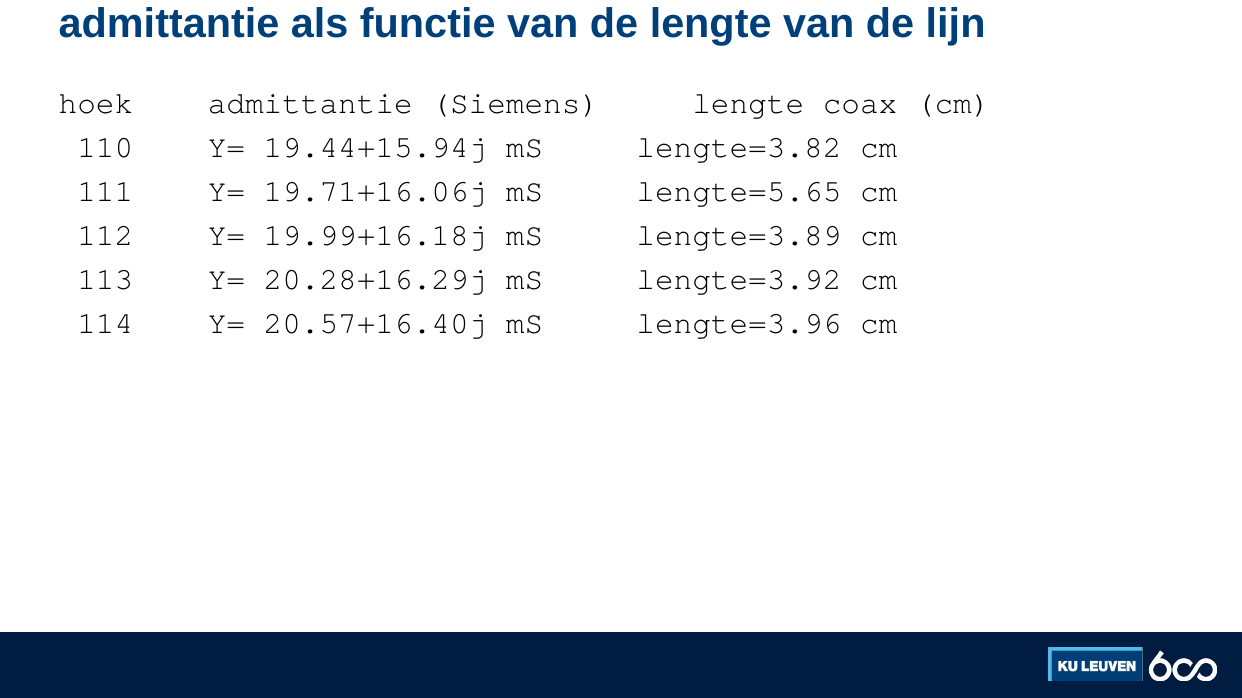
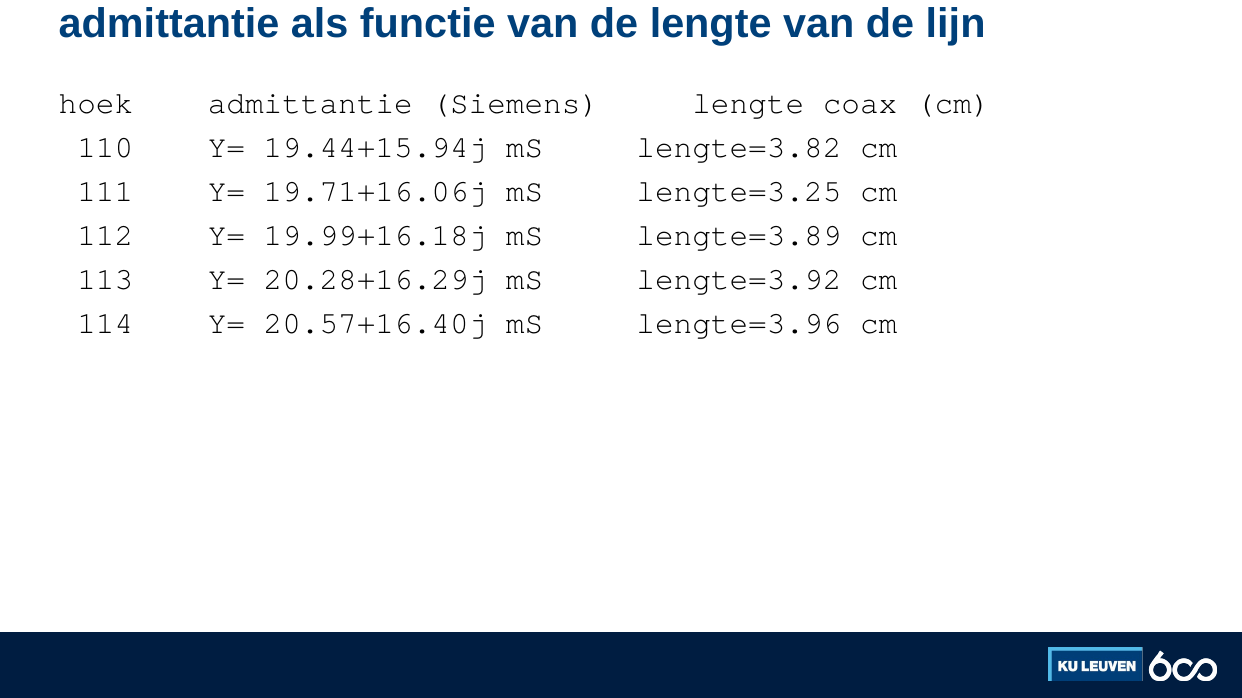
lengte=5.65: lengte=5.65 -> lengte=3.25
